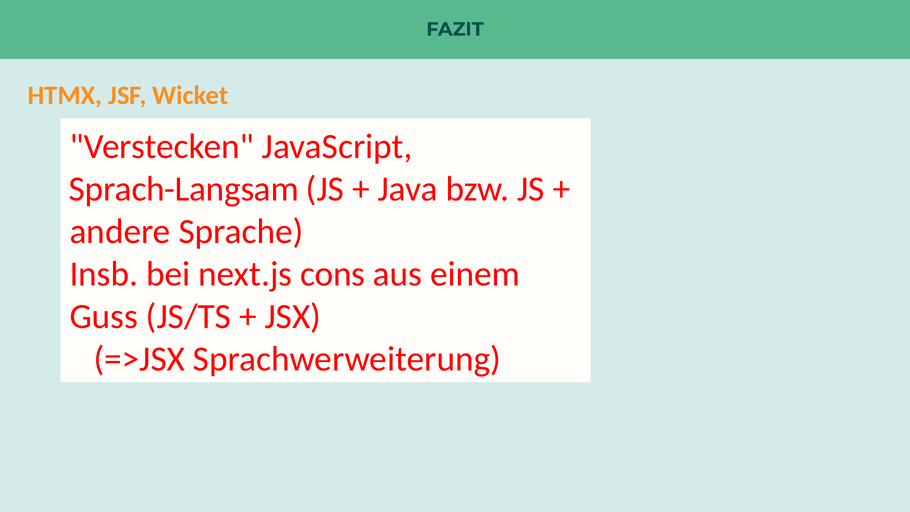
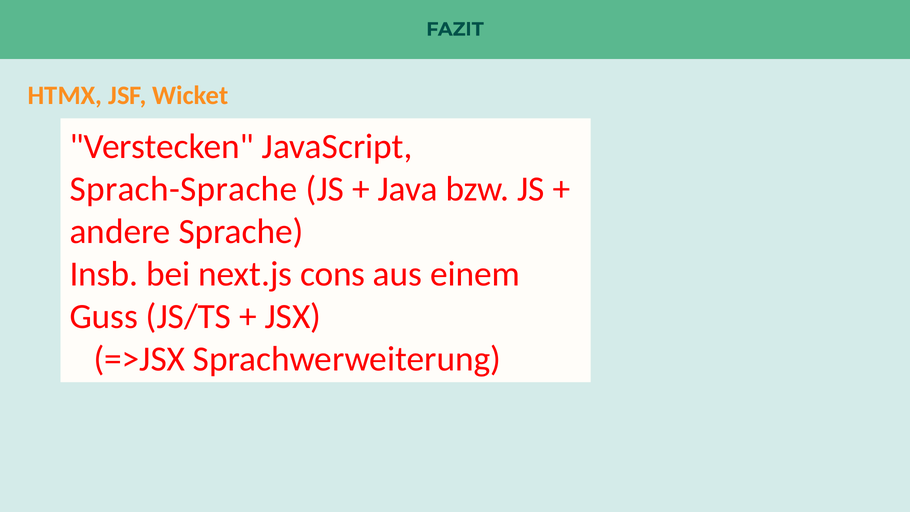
Sprach-Langsam: Sprach-Langsam -> Sprach-Sprache
